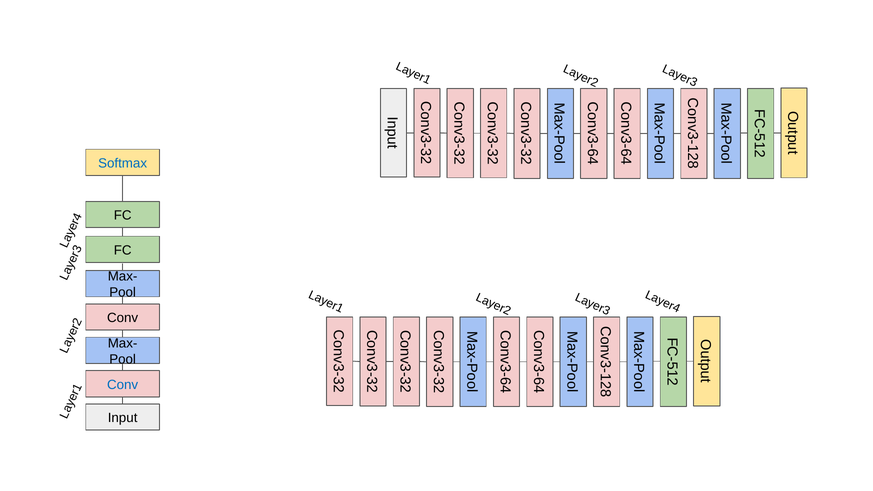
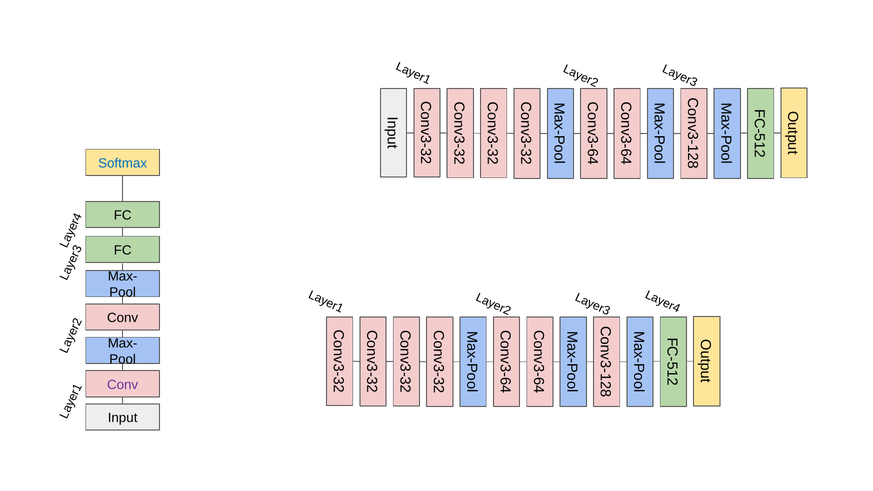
Conv at (123, 385) colour: blue -> purple
